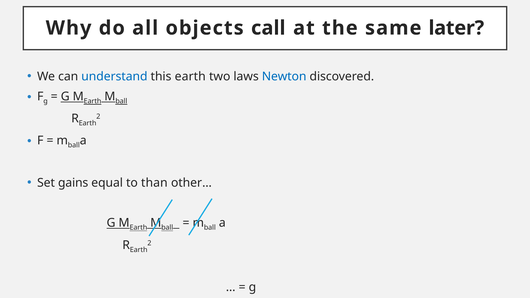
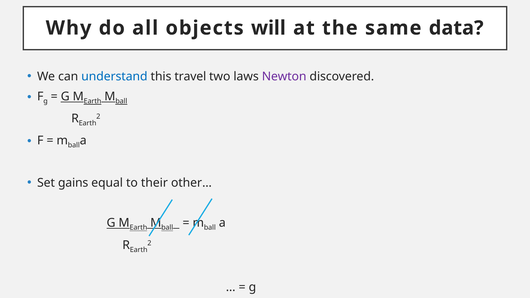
call: call -> will
later: later -> data
this earth: earth -> travel
Newton colour: blue -> purple
than: than -> their
